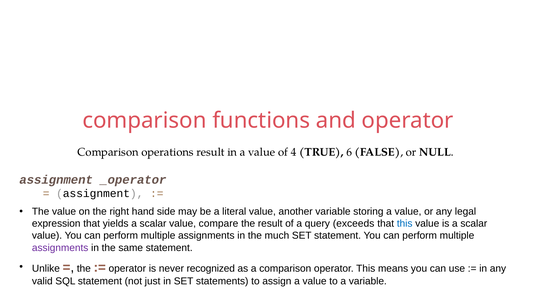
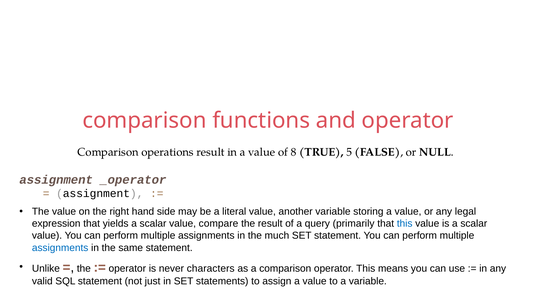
4: 4 -> 8
6: 6 -> 5
exceeds: exceeds -> primarily
assignments at (60, 248) colour: purple -> blue
recognized: recognized -> characters
